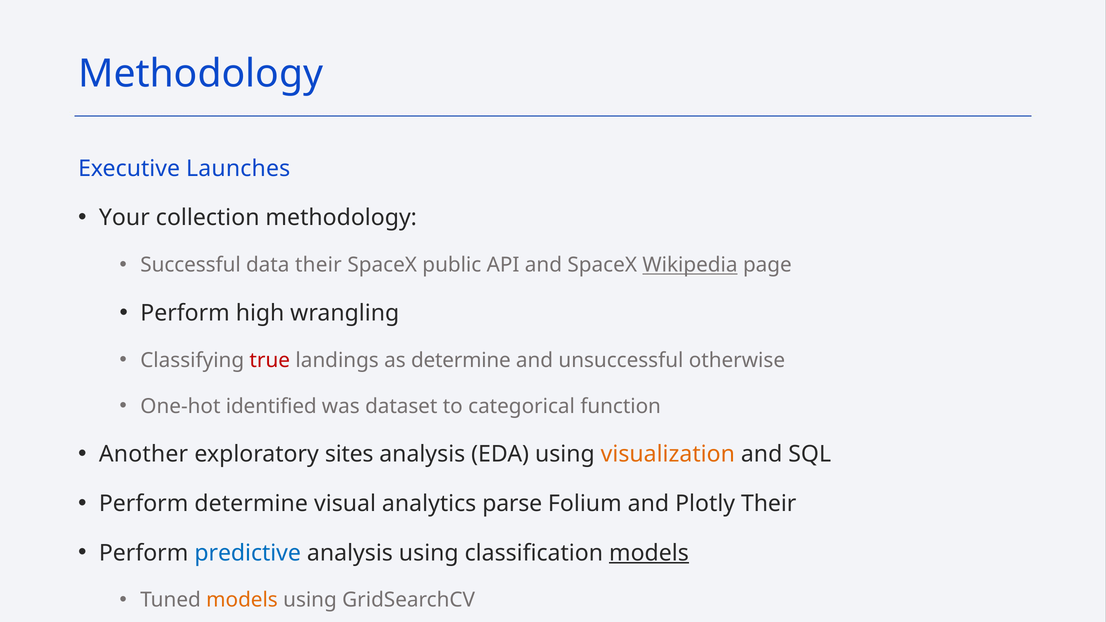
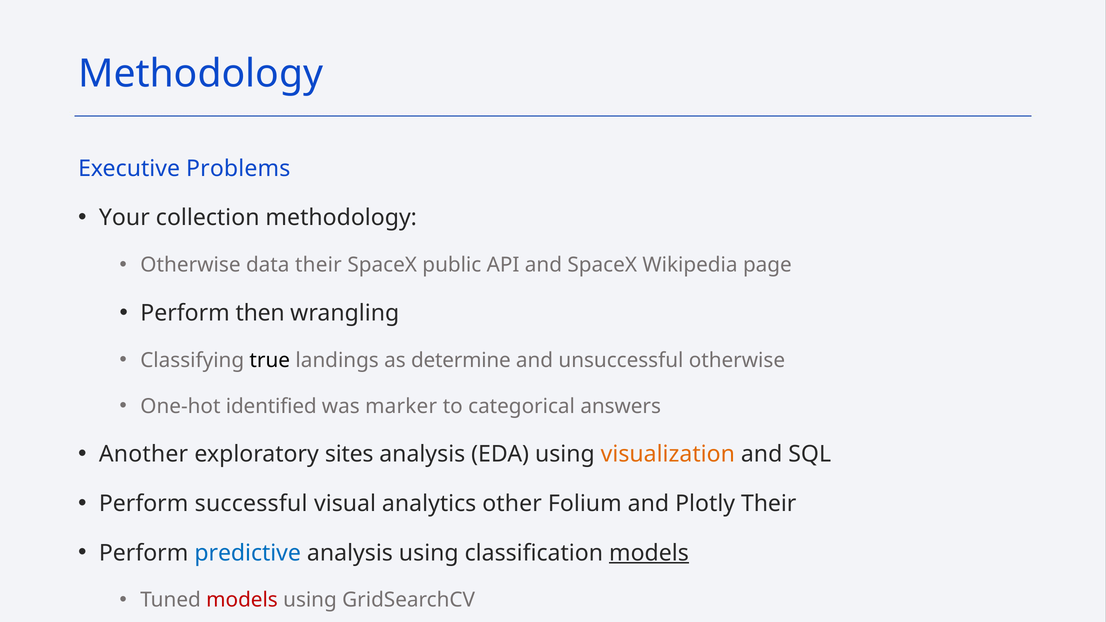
Launches: Launches -> Problems
Successful at (191, 265): Successful -> Otherwise
Wikipedia underline: present -> none
high: high -> then
true colour: red -> black
dataset: dataset -> marker
function: function -> answers
Perform determine: determine -> successful
parse: parse -> other
models at (242, 600) colour: orange -> red
